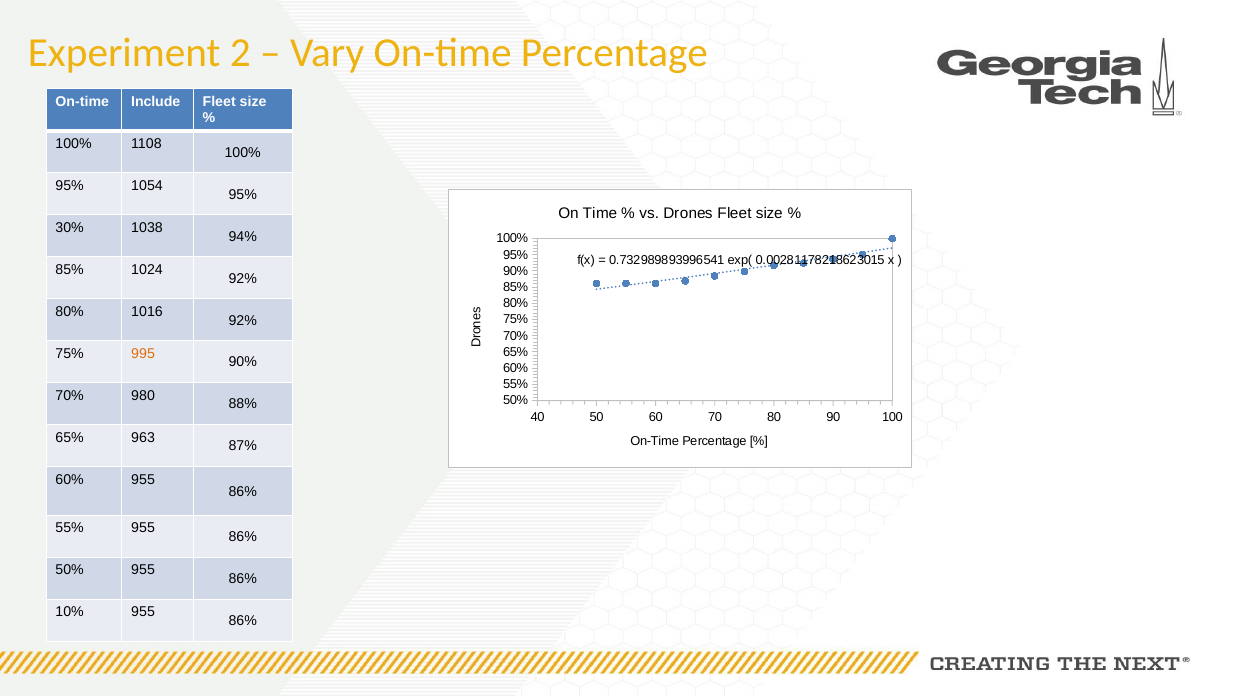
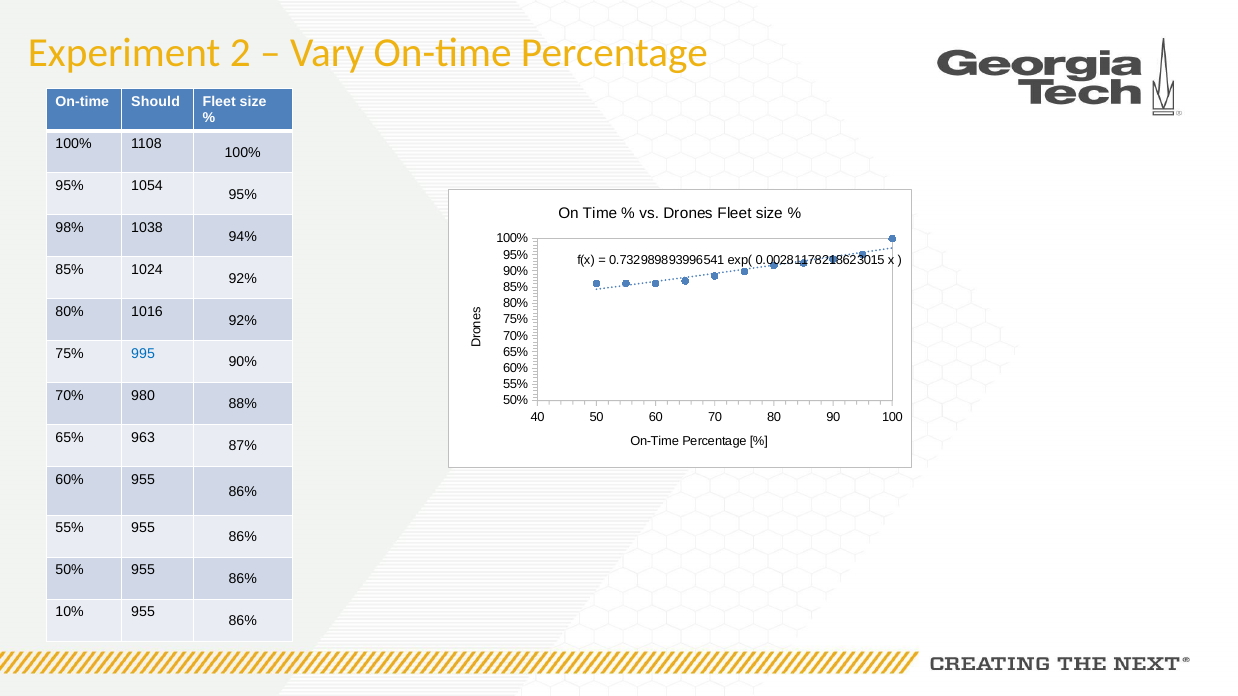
Include: Include -> Should
30%: 30% -> 98%
995 colour: orange -> blue
